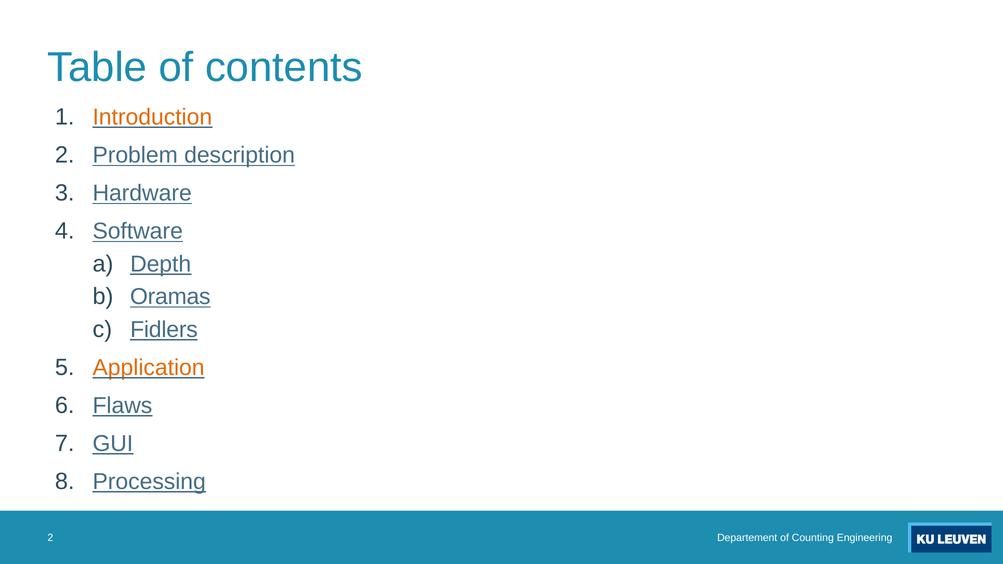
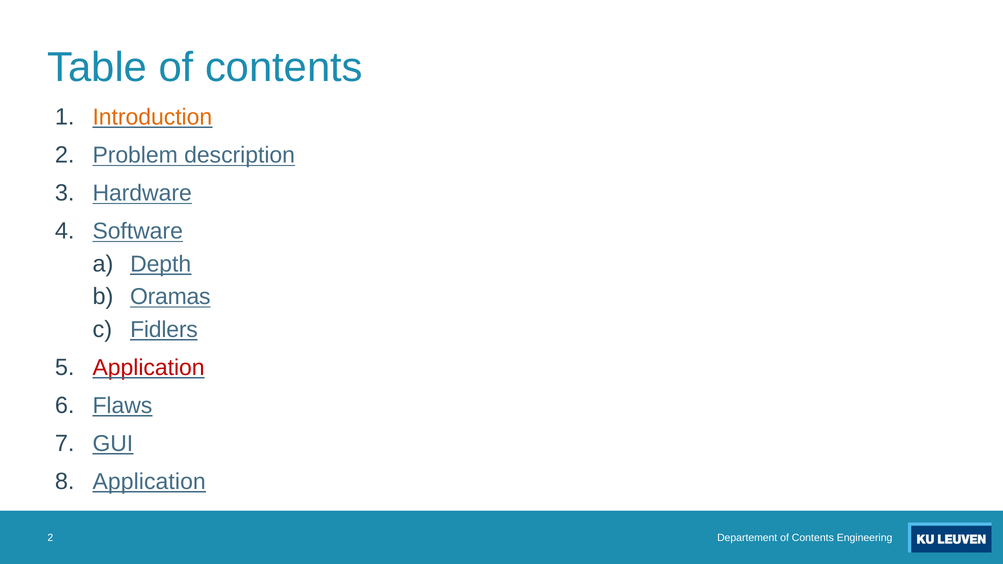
Application at (149, 368) colour: orange -> red
Processing at (149, 482): Processing -> Application
Departement of Counting: Counting -> Contents
